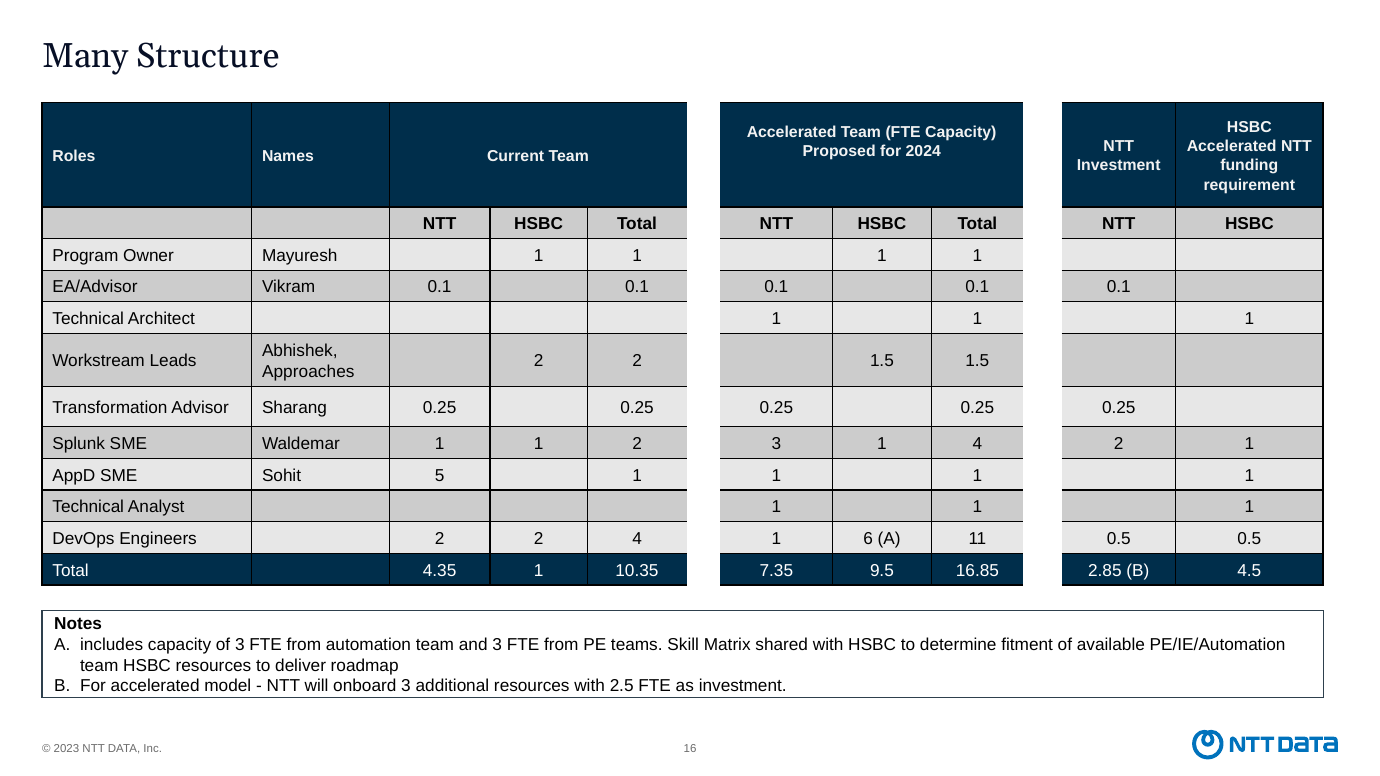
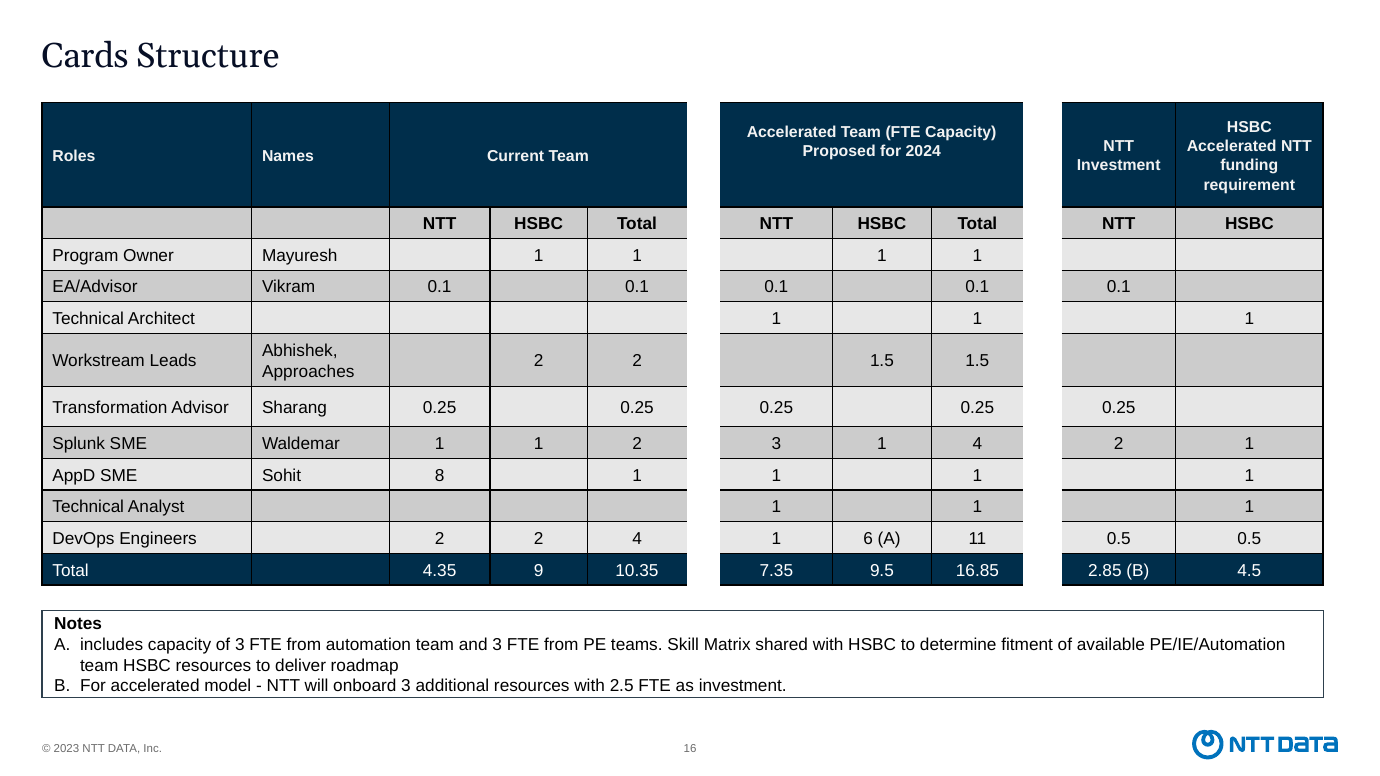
Many: Many -> Cards
5: 5 -> 8
4.35 1: 1 -> 9
